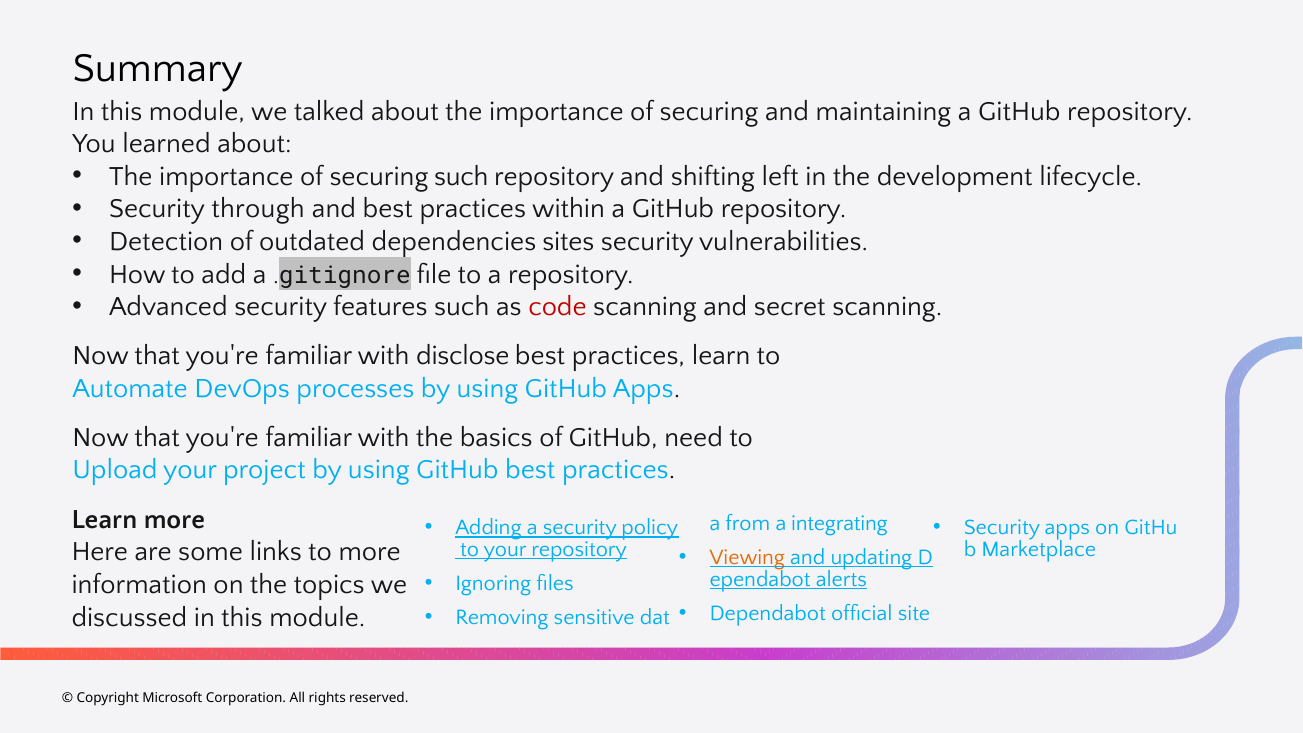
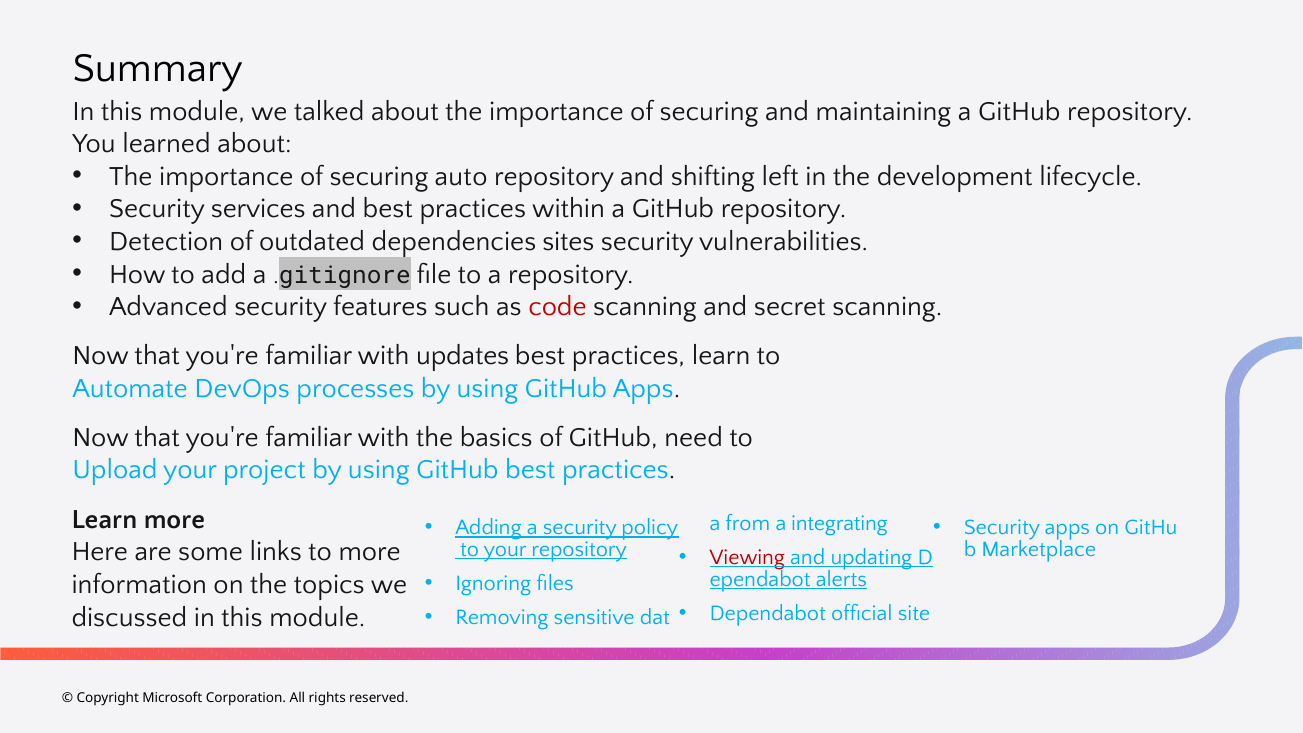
securing such: such -> auto
through: through -> services
disclose: disclose -> updates
Viewing colour: orange -> red
